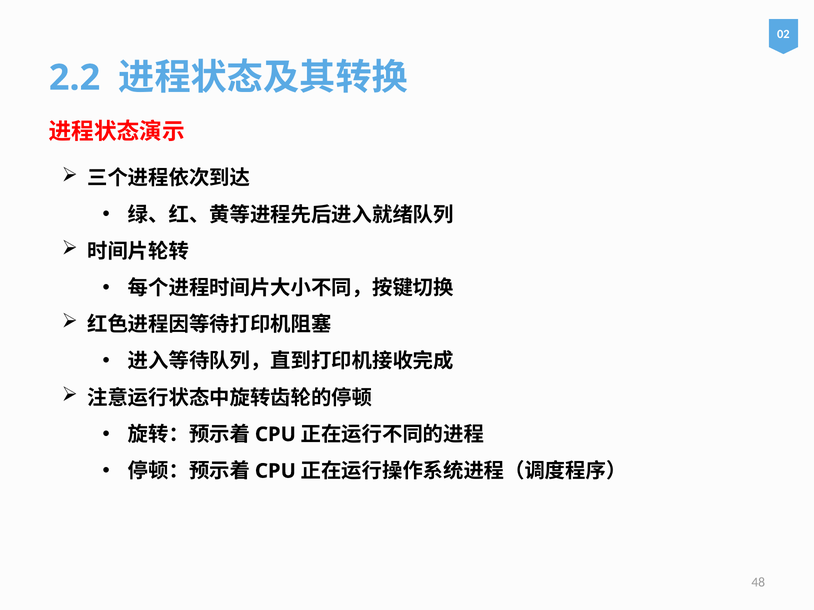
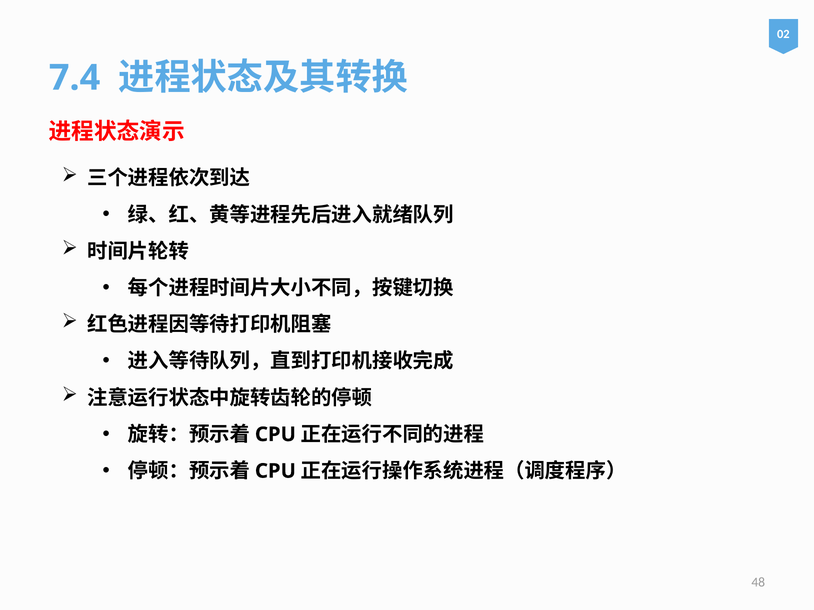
2.2: 2.2 -> 7.4
